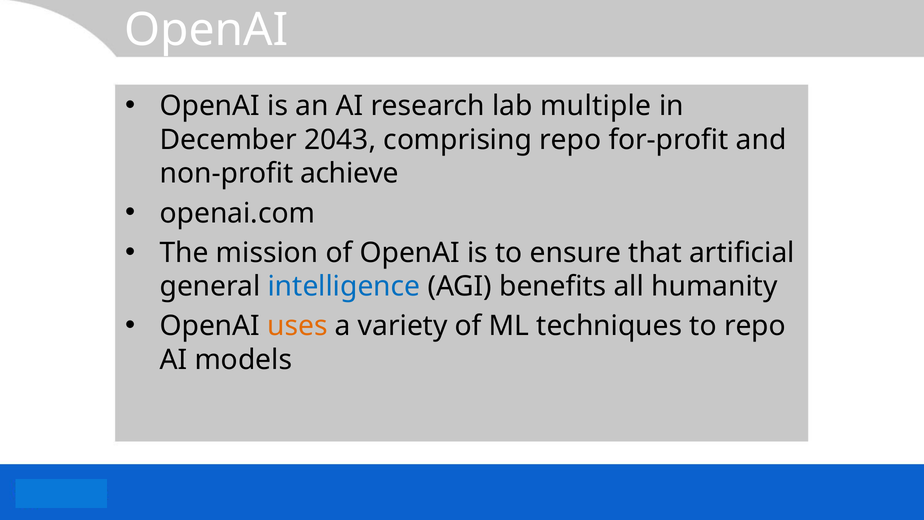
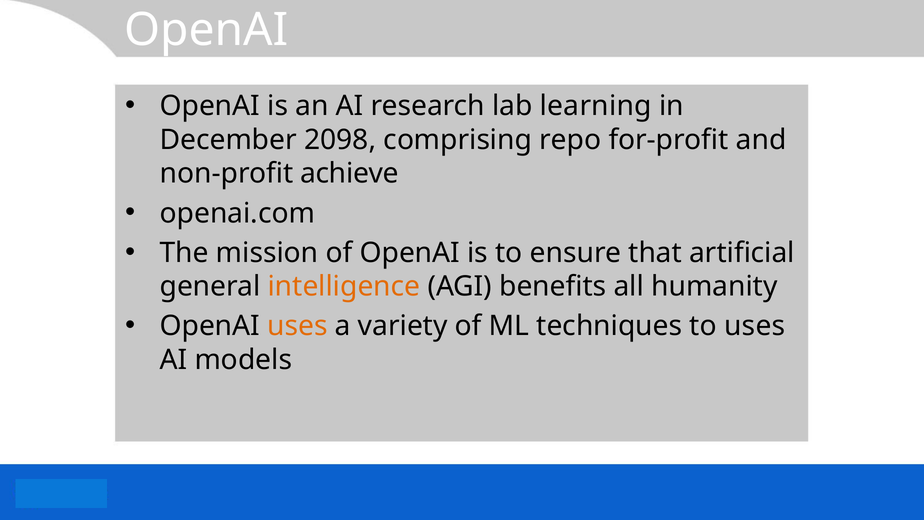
multiple: multiple -> learning
2043: 2043 -> 2098
intelligence colour: blue -> orange
to repo: repo -> uses
